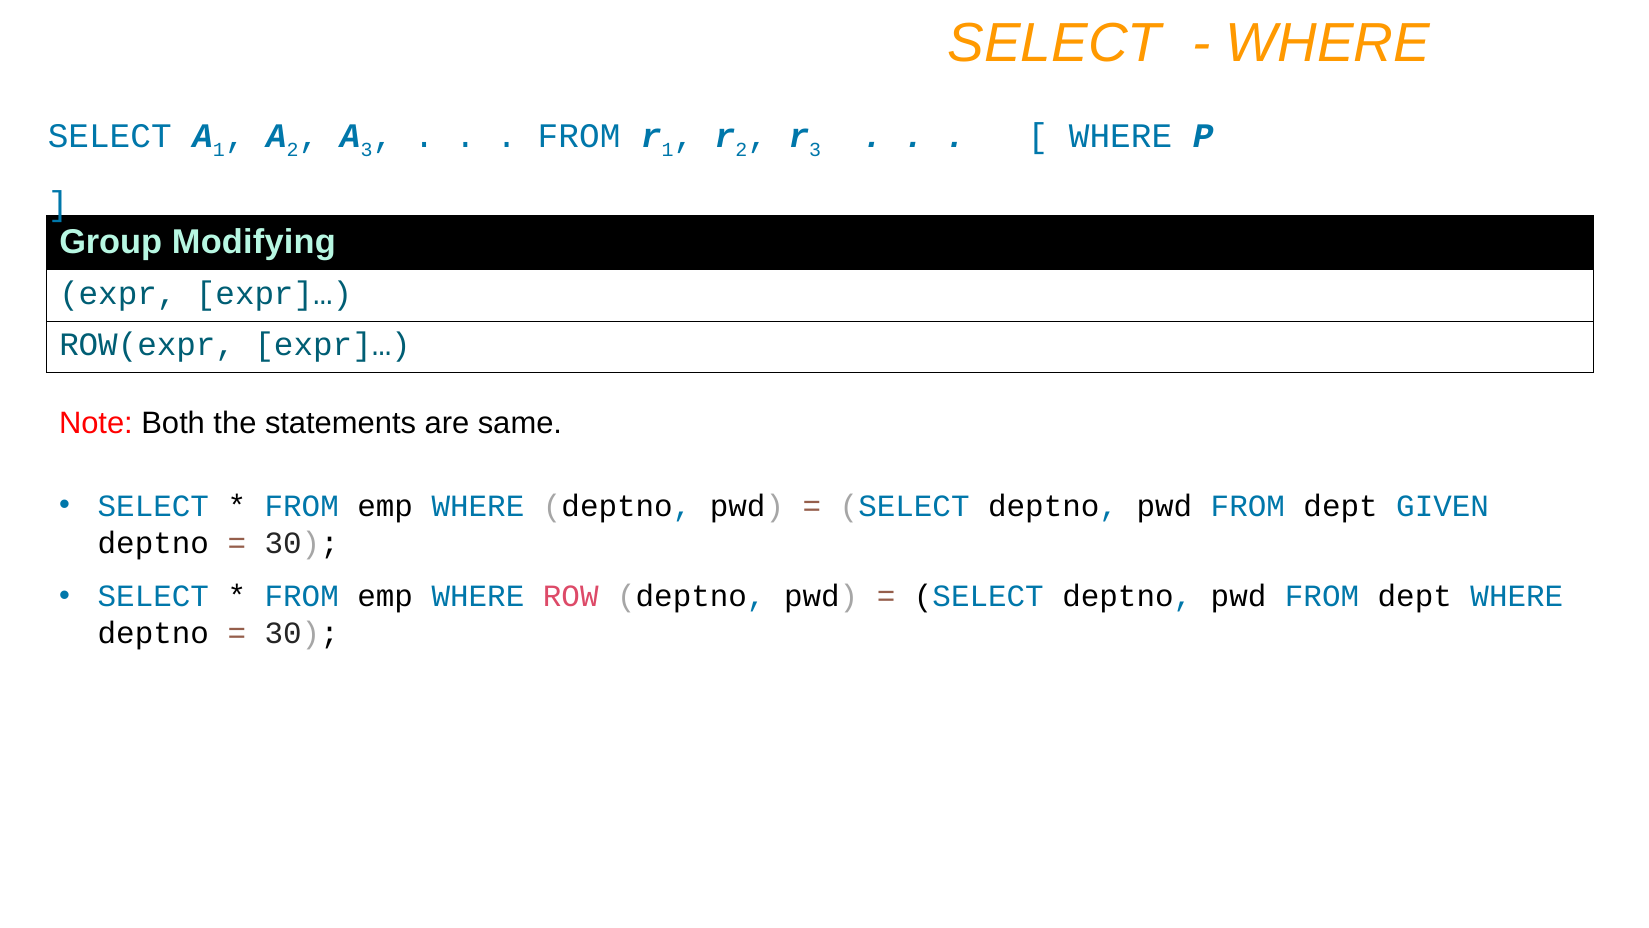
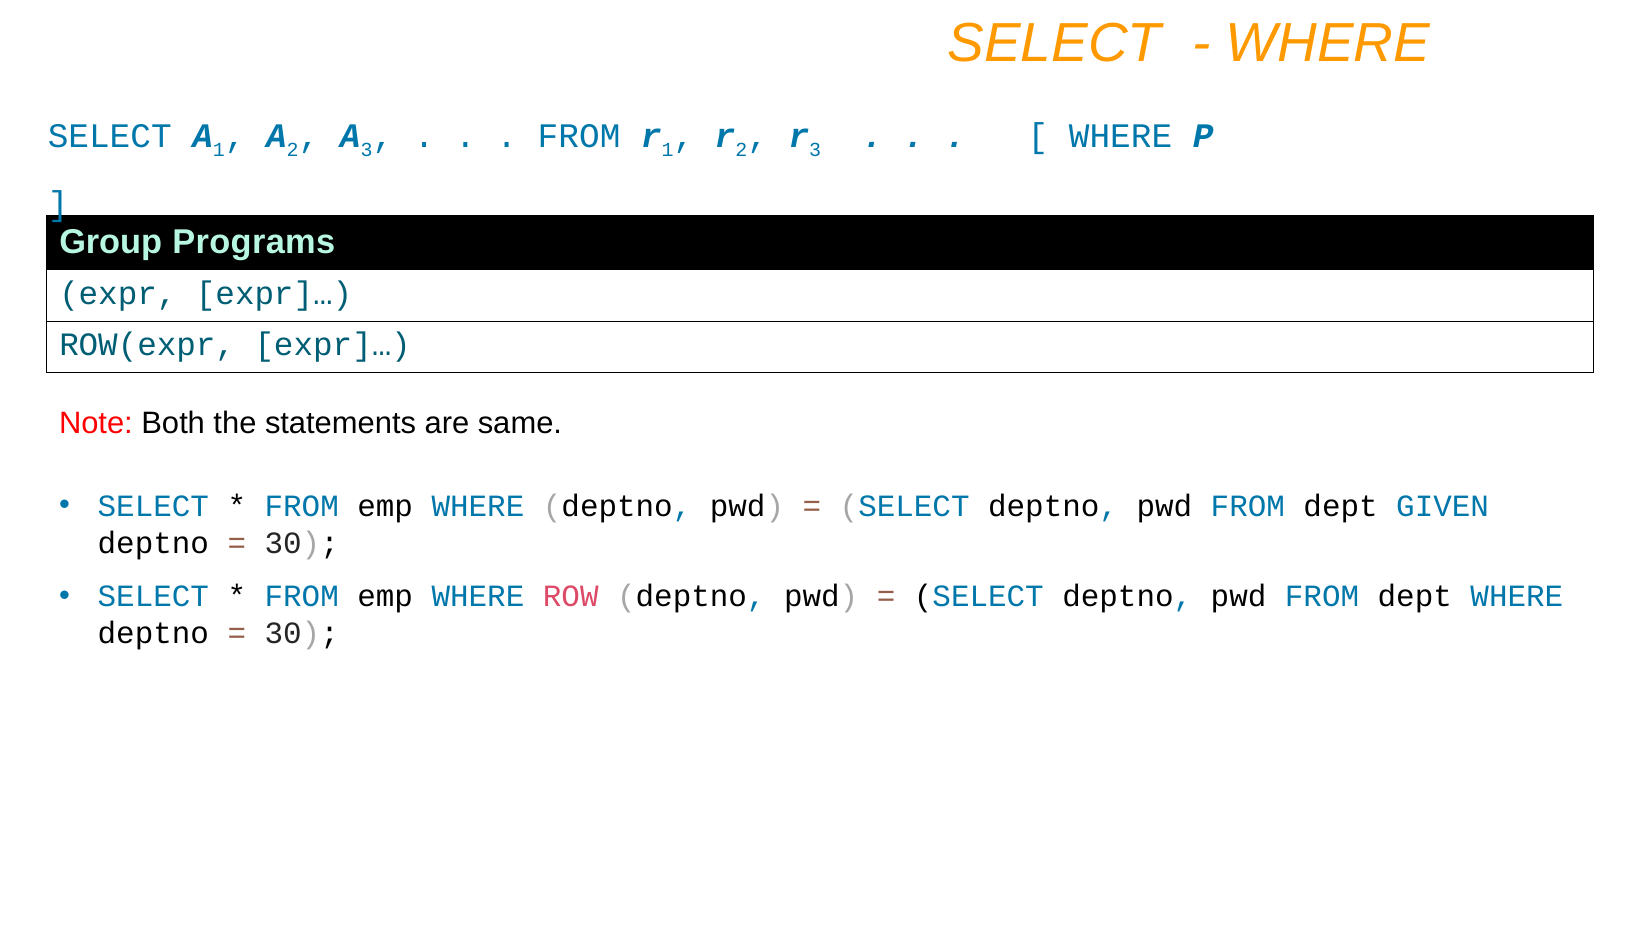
Modifying: Modifying -> Programs
